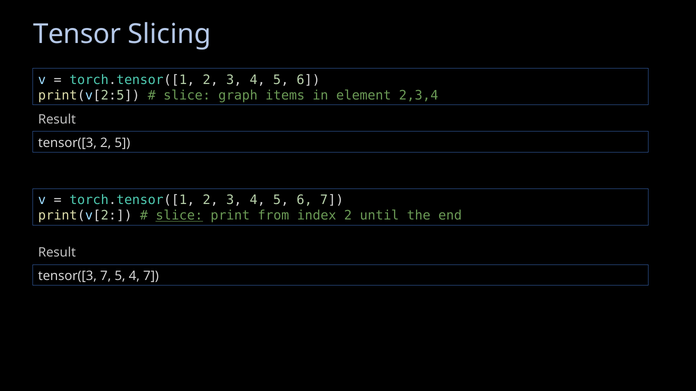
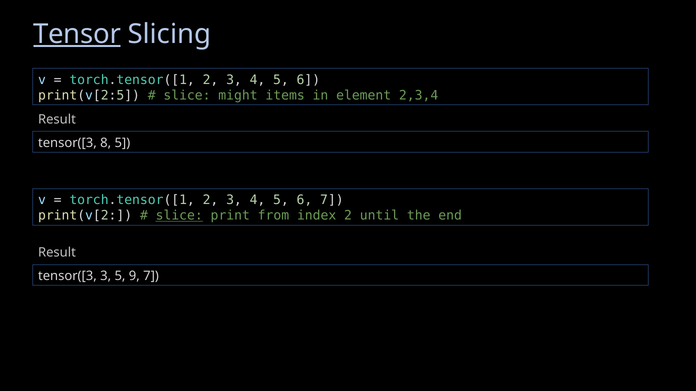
Tensor underline: none -> present
graph: graph -> might
tensor([3 2: 2 -> 8
tensor([3 7: 7 -> 3
5 4: 4 -> 9
